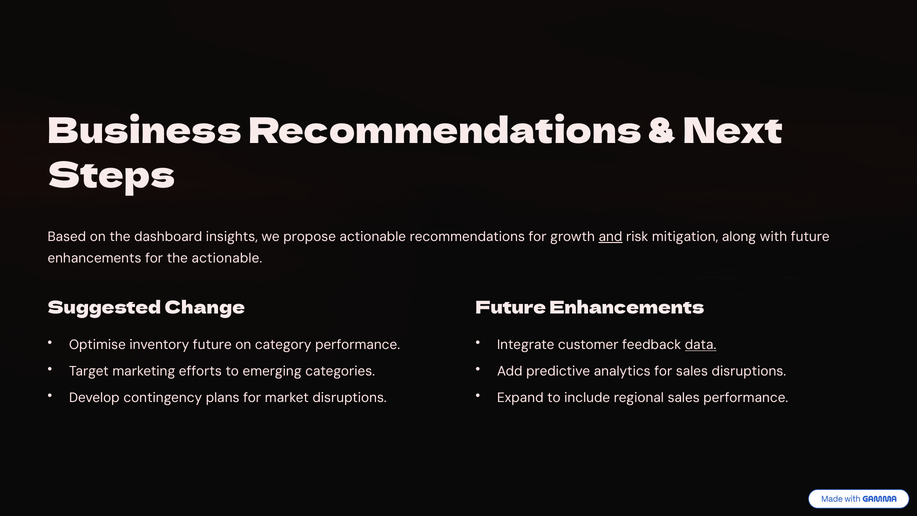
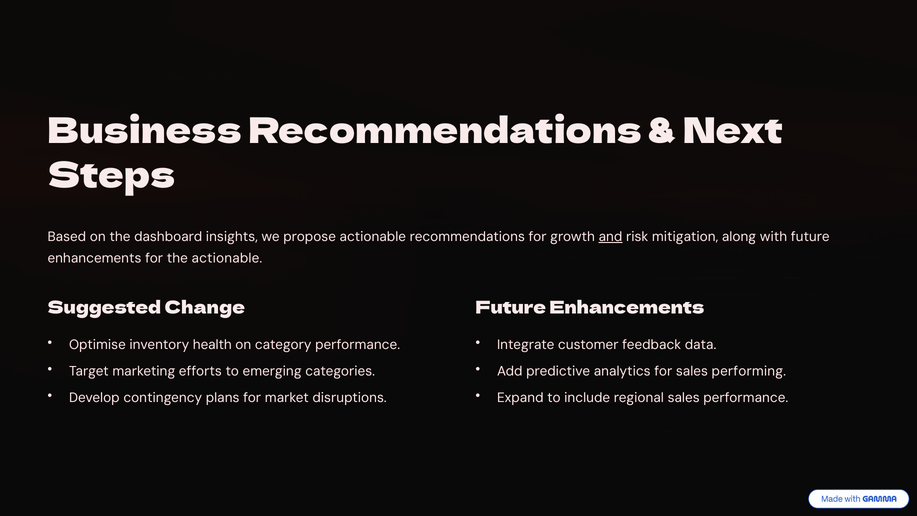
inventory future: future -> health
data underline: present -> none
sales disruptions: disruptions -> performing
